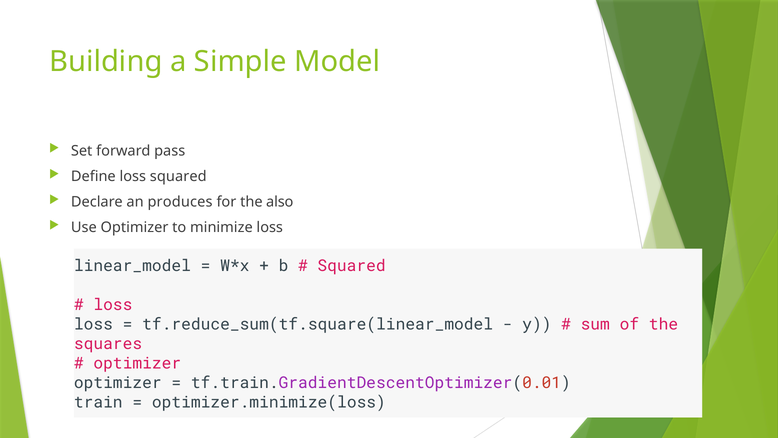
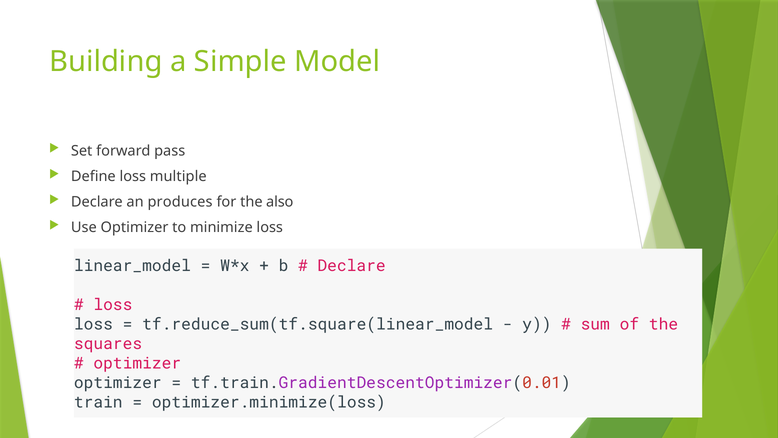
loss squared: squared -> multiple
Squared at (352, 266): Squared -> Declare
